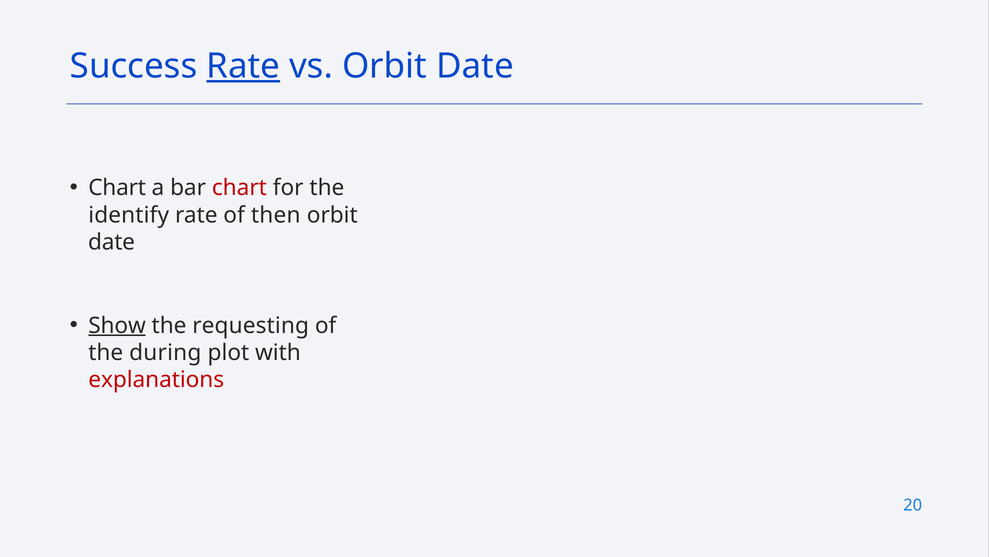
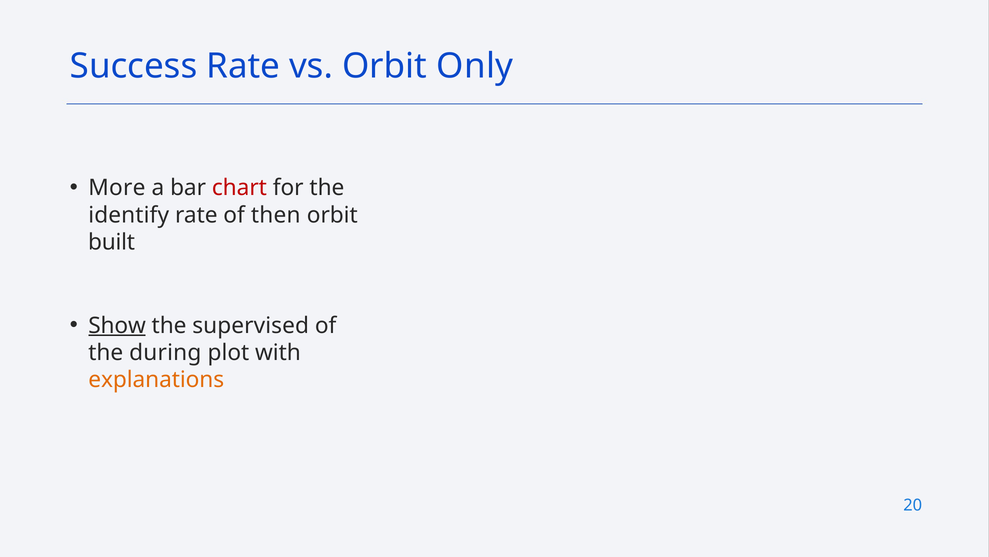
Rate at (243, 66) underline: present -> none
vs Orbit Date: Date -> Only
Chart at (117, 188): Chart -> More
date at (112, 242): date -> built
requesting: requesting -> supervised
explanations colour: red -> orange
